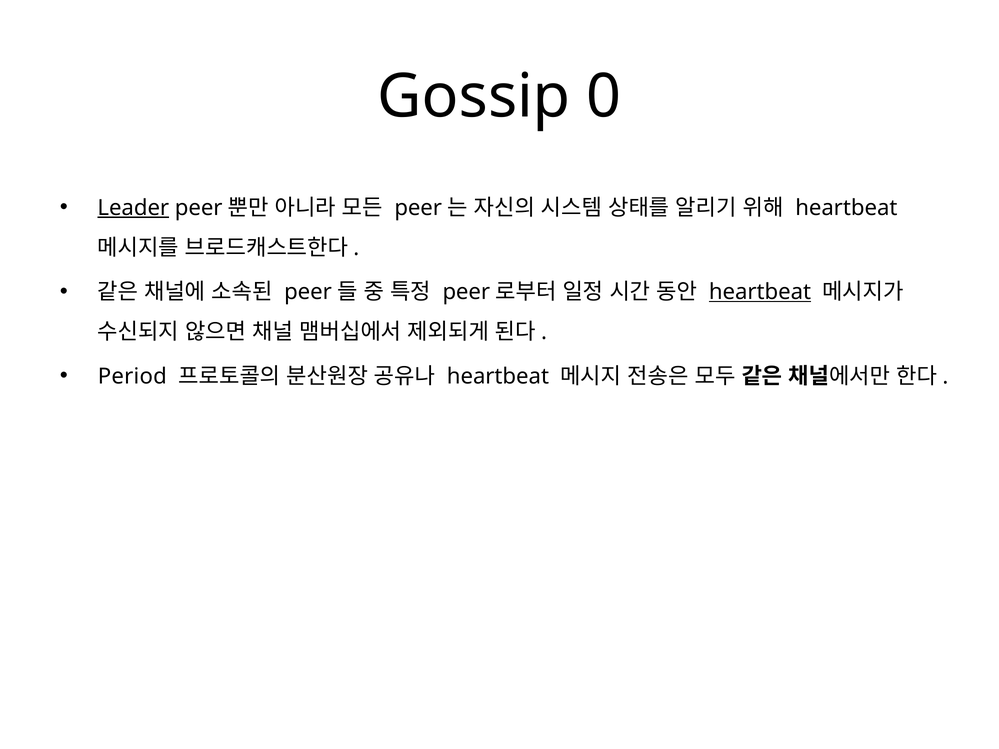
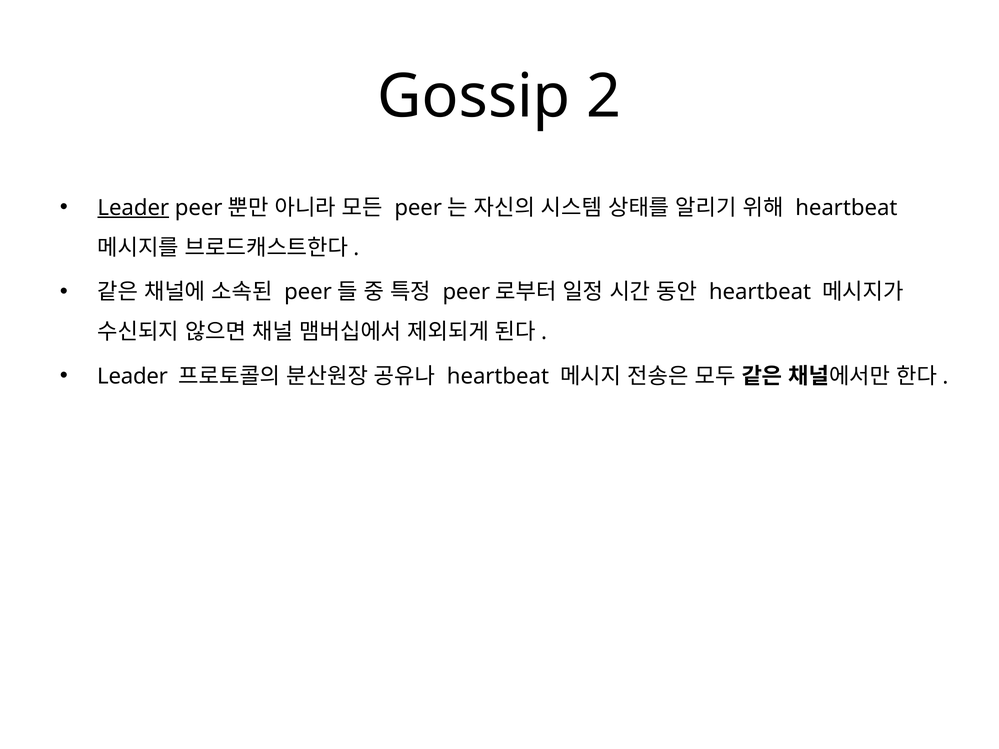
0: 0 -> 2
heartbeat at (760, 292) underline: present -> none
Period at (132, 376): Period -> Leader
